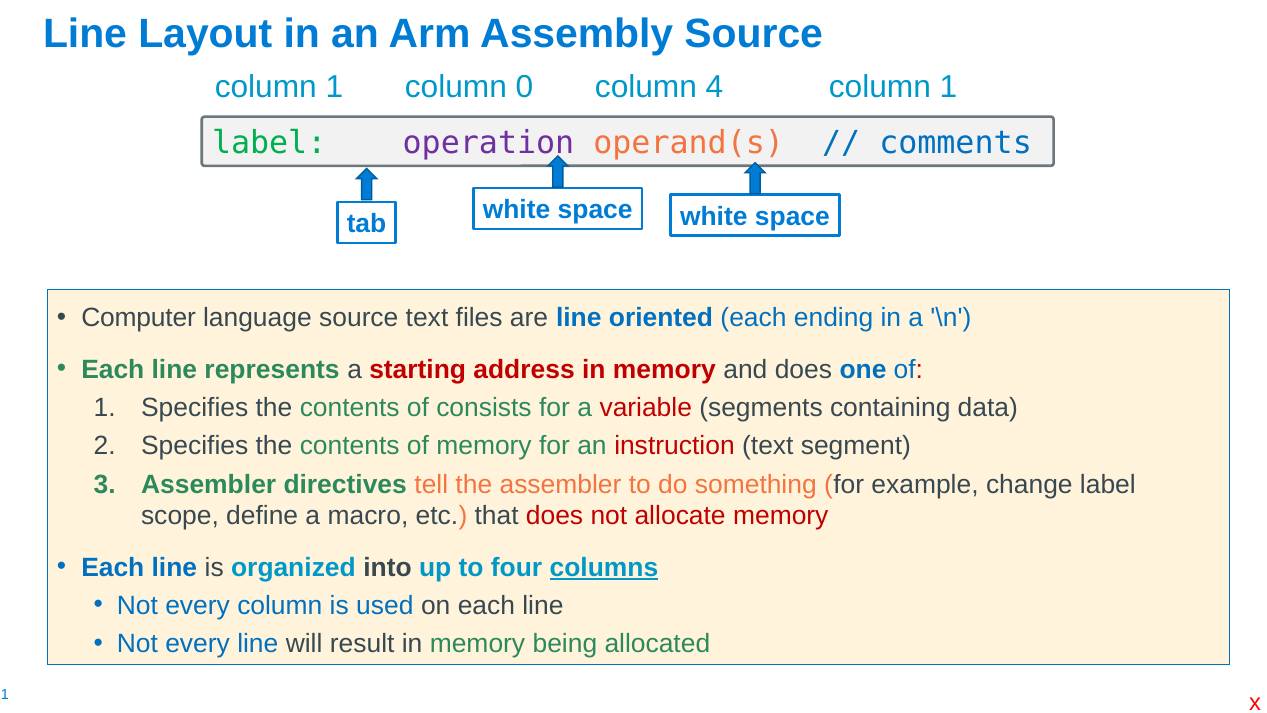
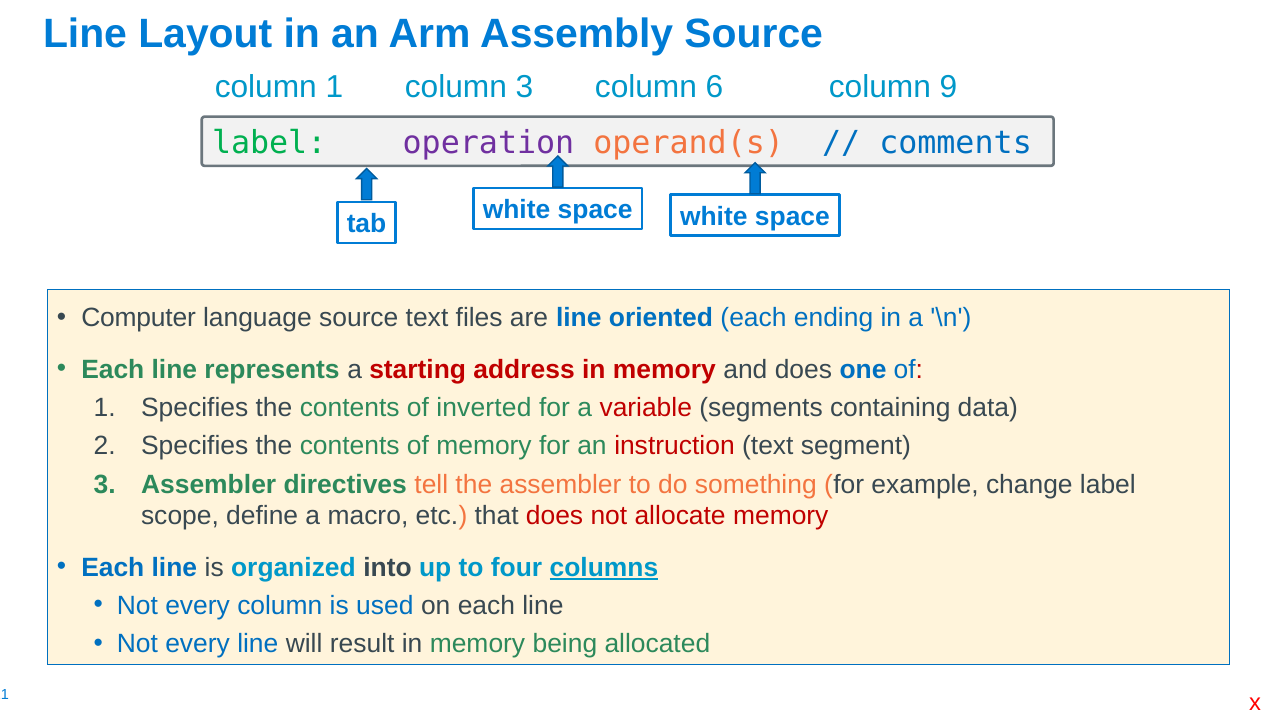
column 0: 0 -> 3
4: 4 -> 6
1 at (949, 87): 1 -> 9
consists: consists -> inverted
